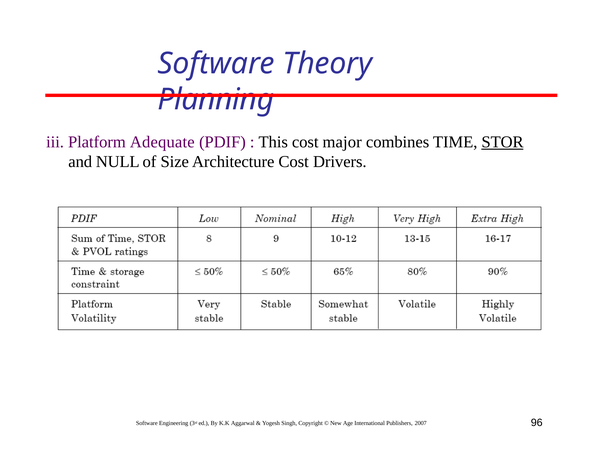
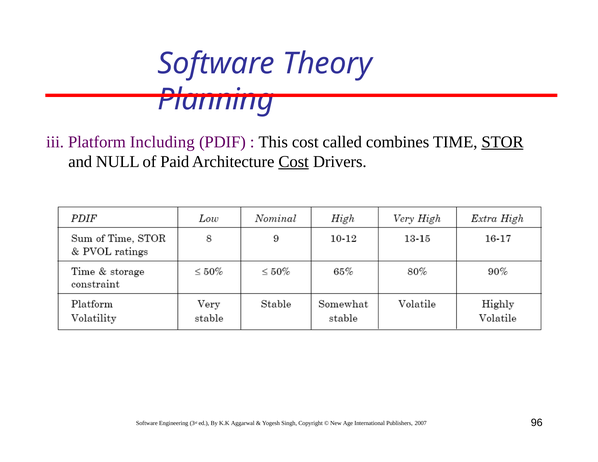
Adequate: Adequate -> Including
major: major -> called
Size: Size -> Paid
Cost at (294, 162) underline: none -> present
